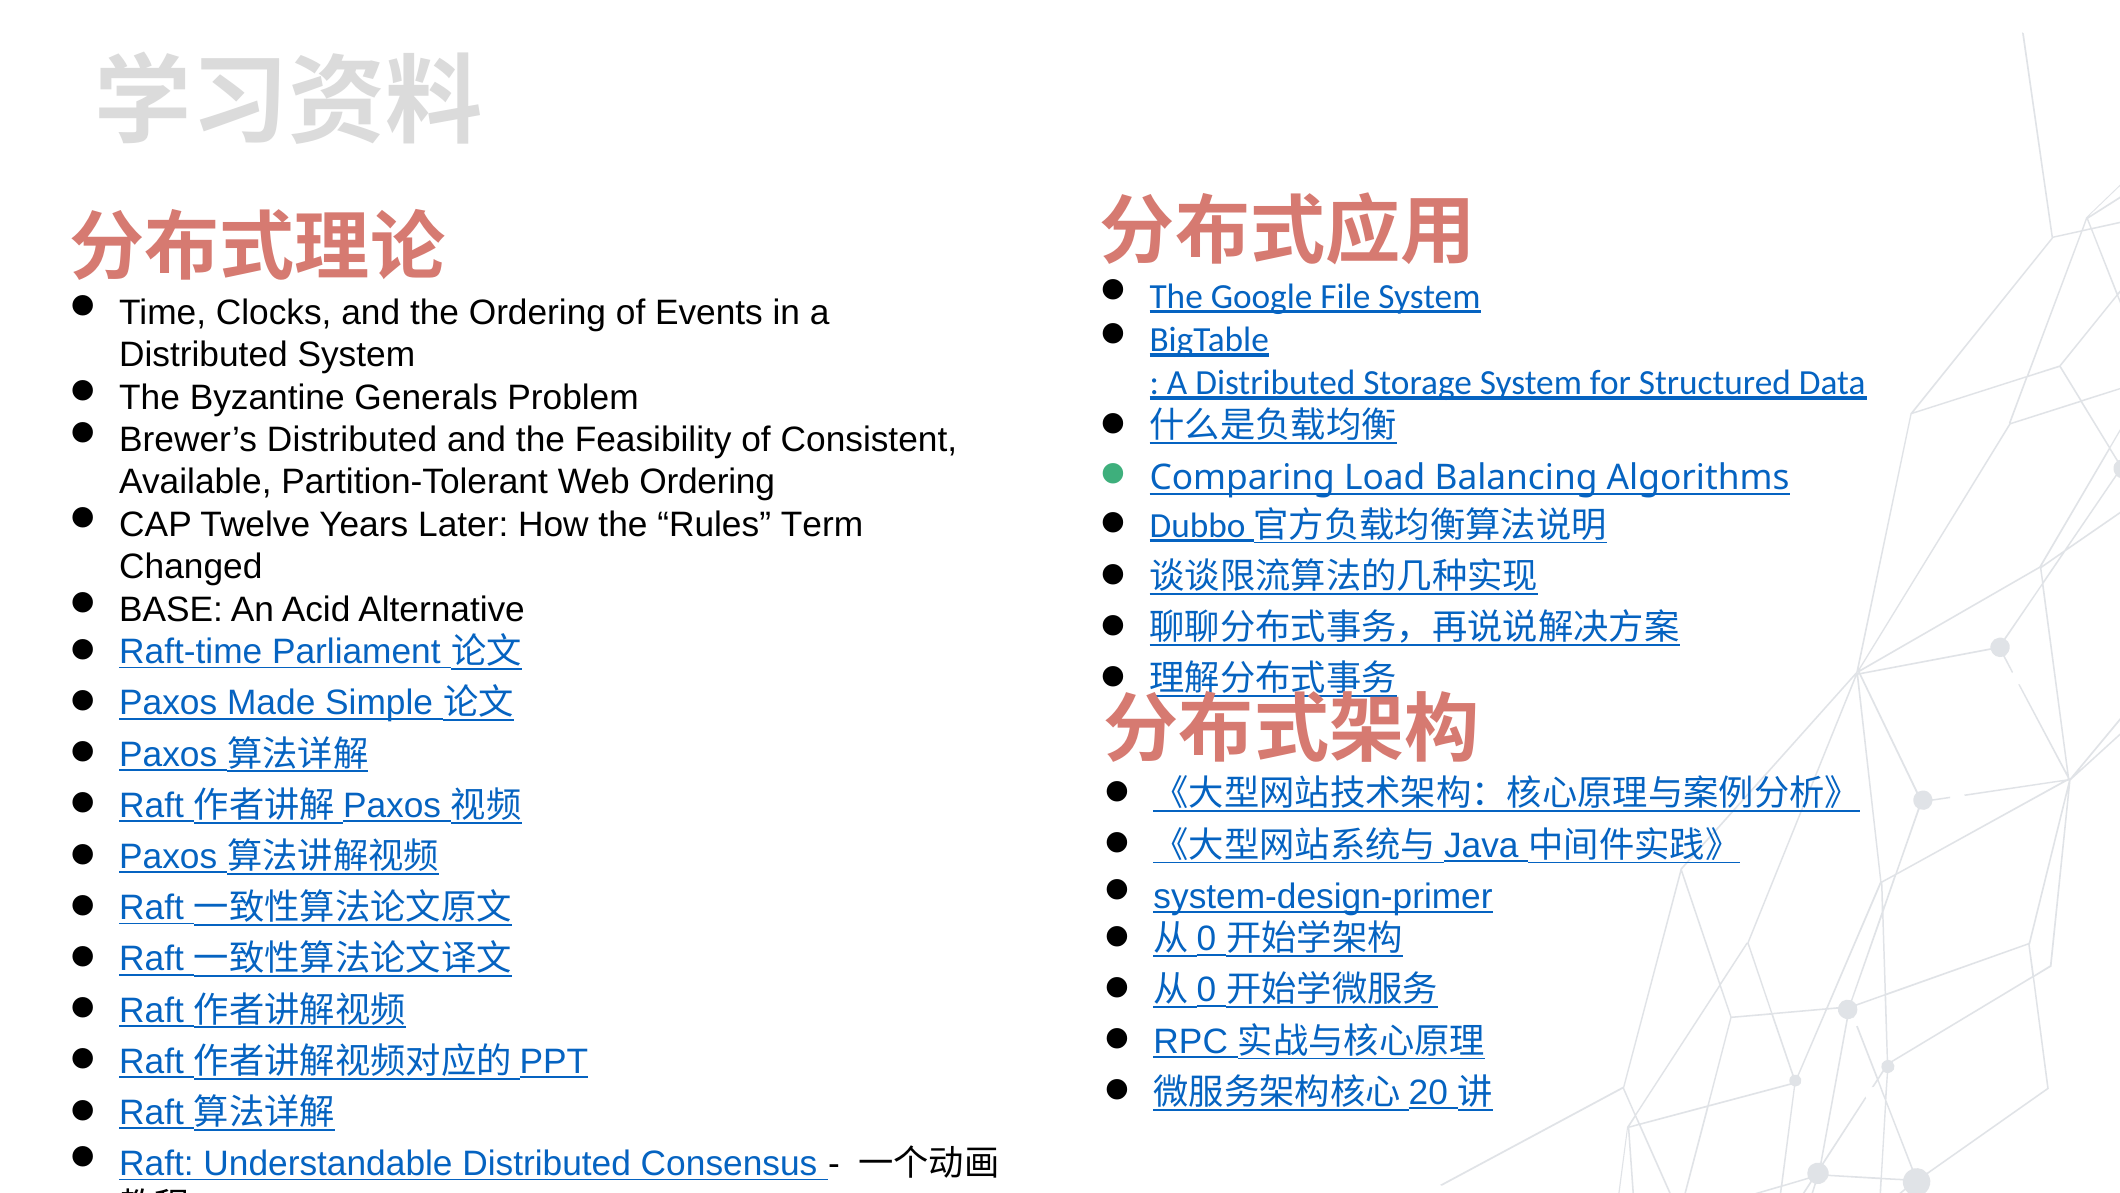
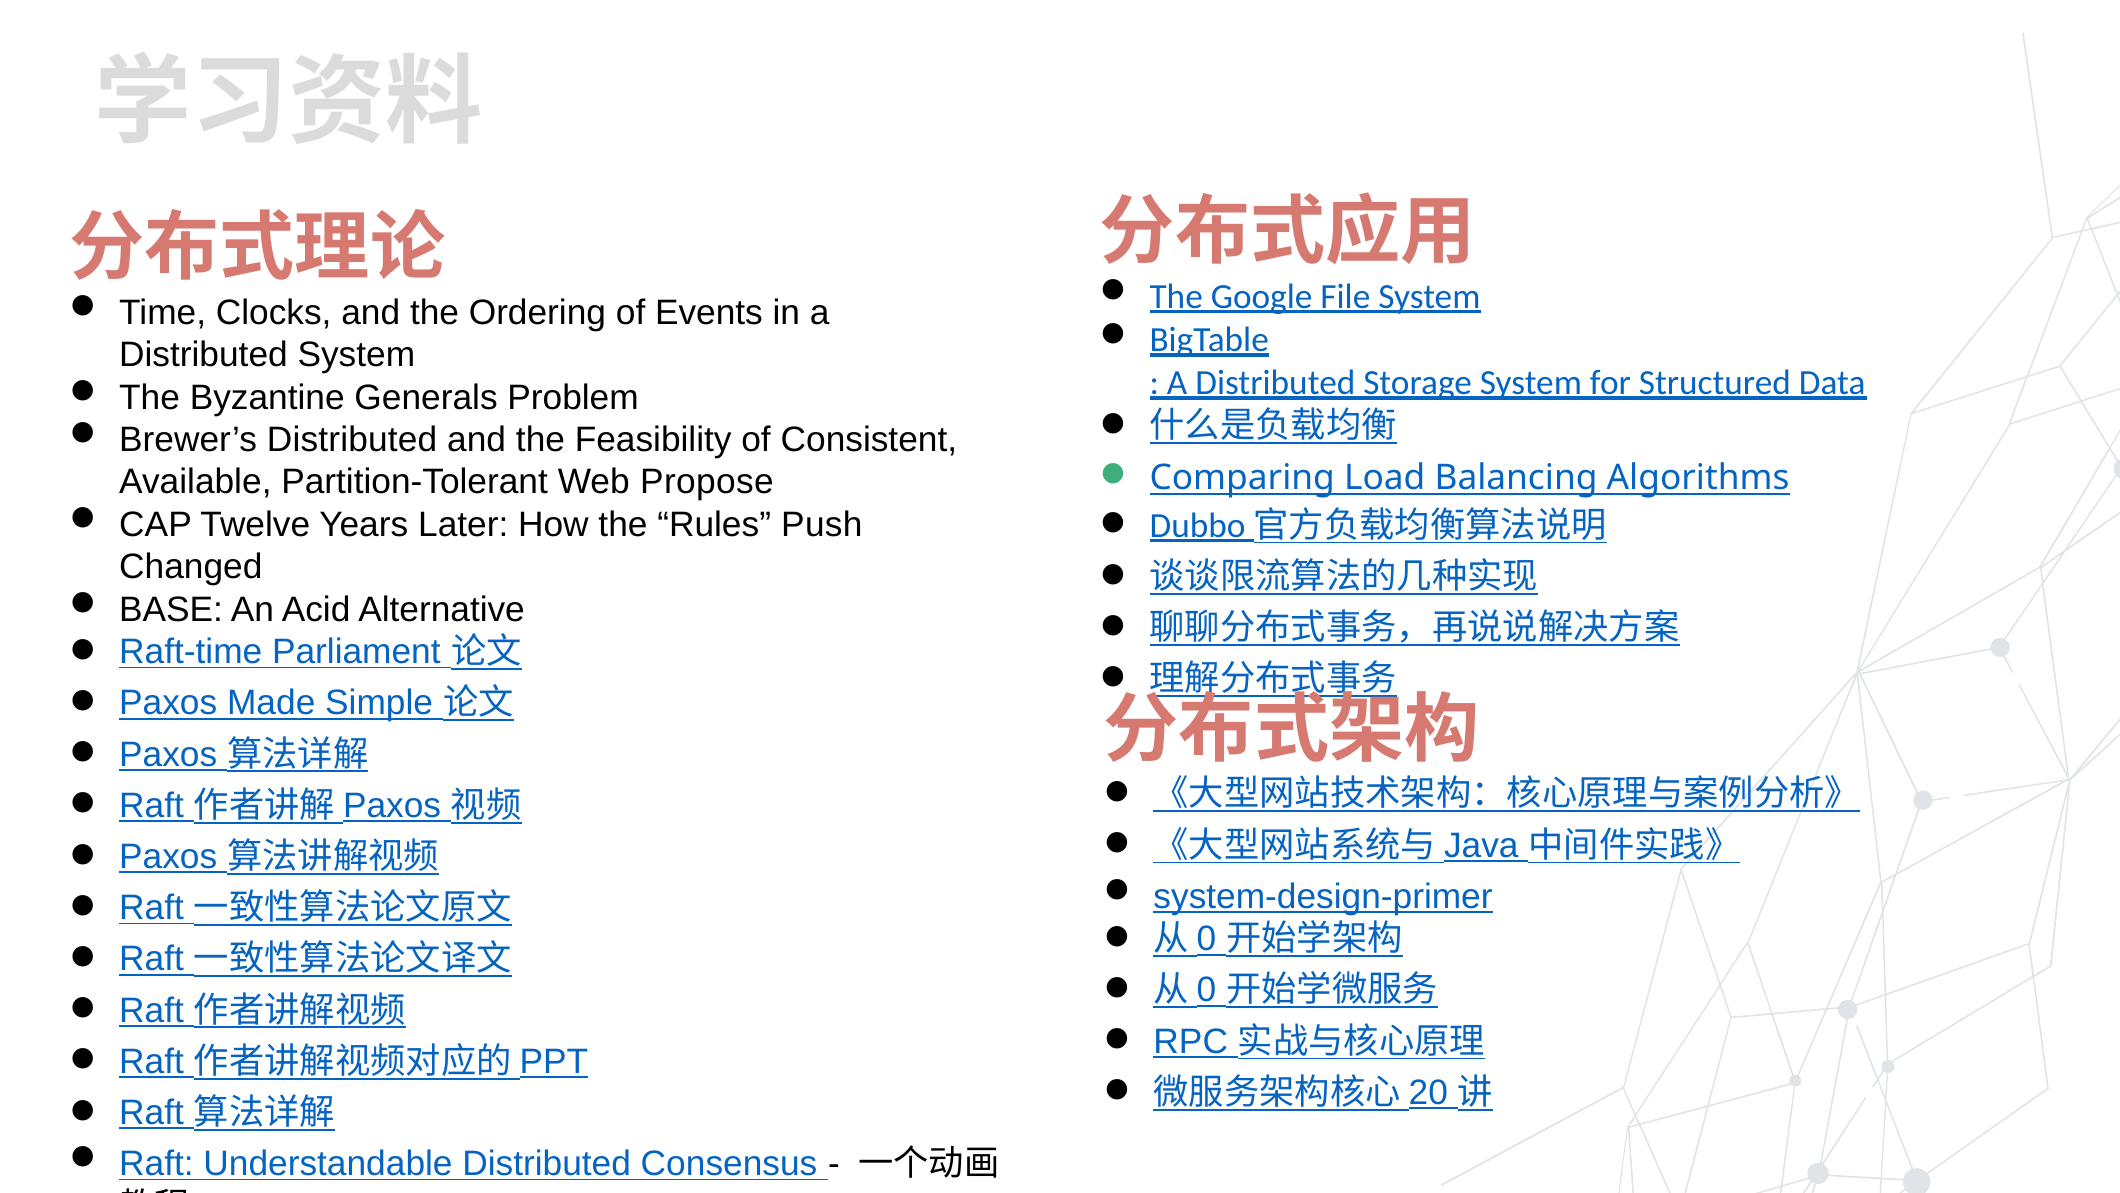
Web Ordering: Ordering -> Propose
Term: Term -> Push
